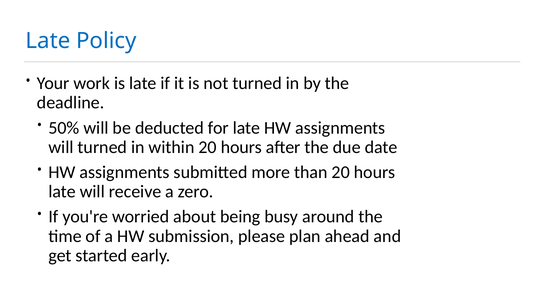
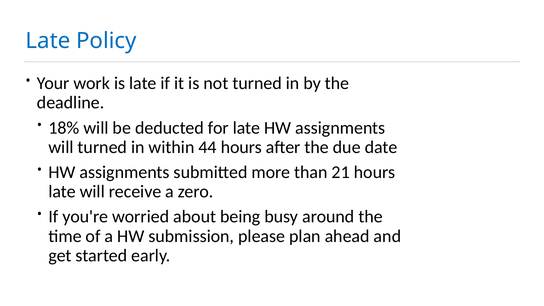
50%: 50% -> 18%
within 20: 20 -> 44
than 20: 20 -> 21
